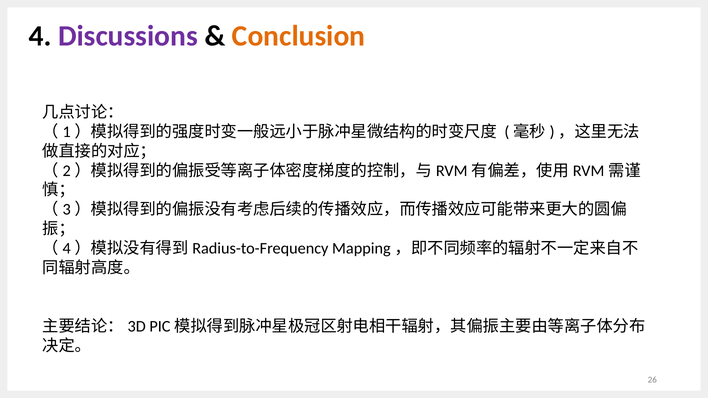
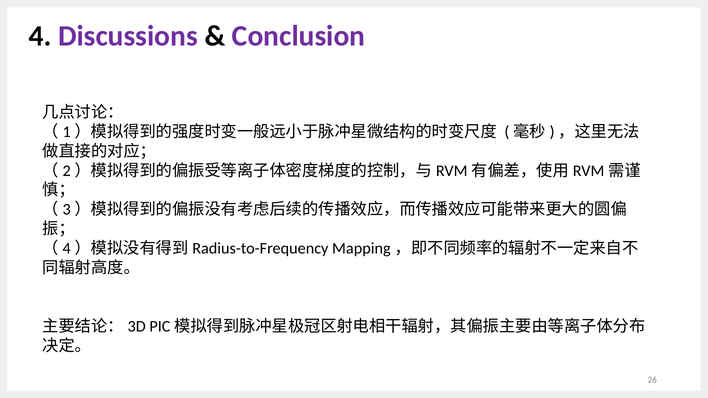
Conclusion colour: orange -> purple
